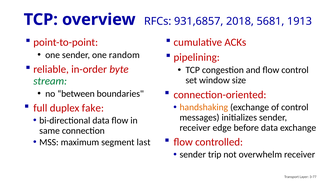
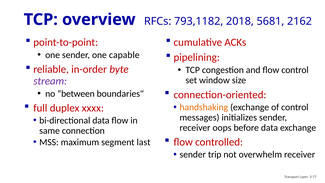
931,6857: 931,6857 -> 793,1182
1913: 1913 -> 2162
random: random -> capable
stream colour: green -> purple
fake: fake -> xxxx
edge: edge -> oops
